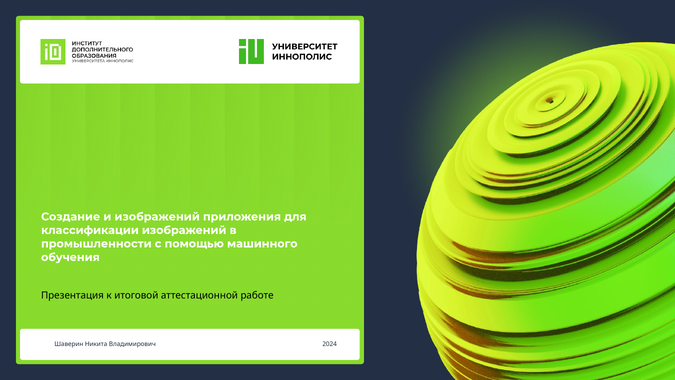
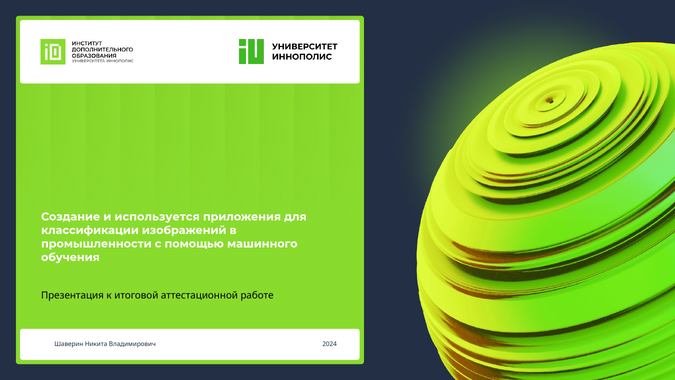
и изображений: изображений -> используется
